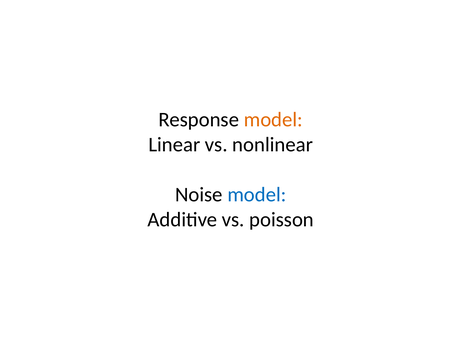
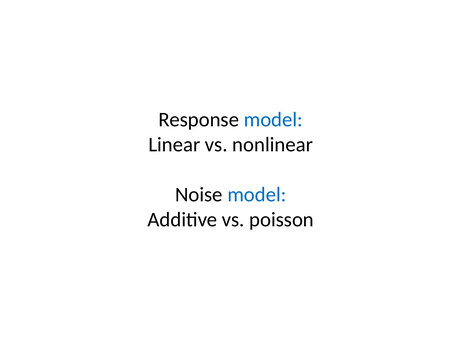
model at (273, 119) colour: orange -> blue
